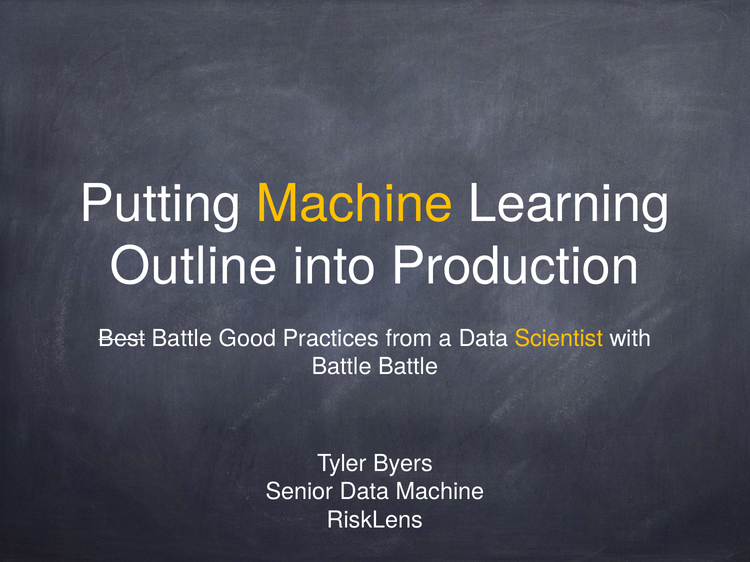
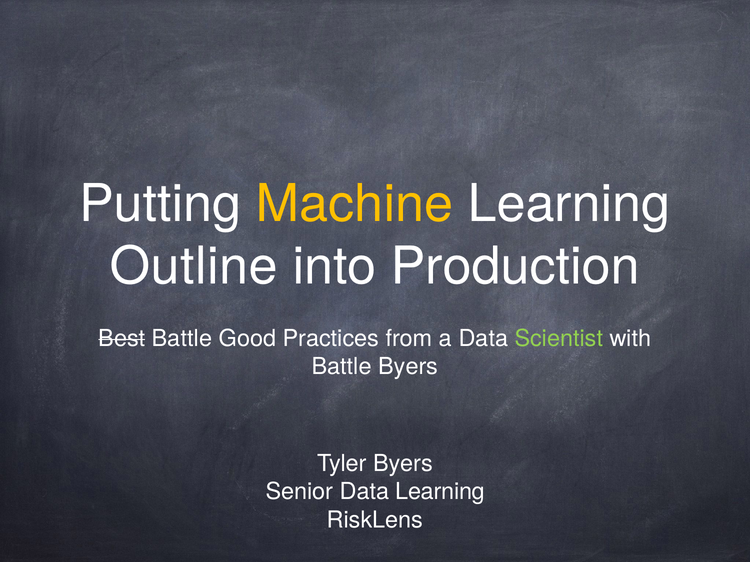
Scientist colour: yellow -> light green
Battle Battle: Battle -> Byers
Data Machine: Machine -> Learning
